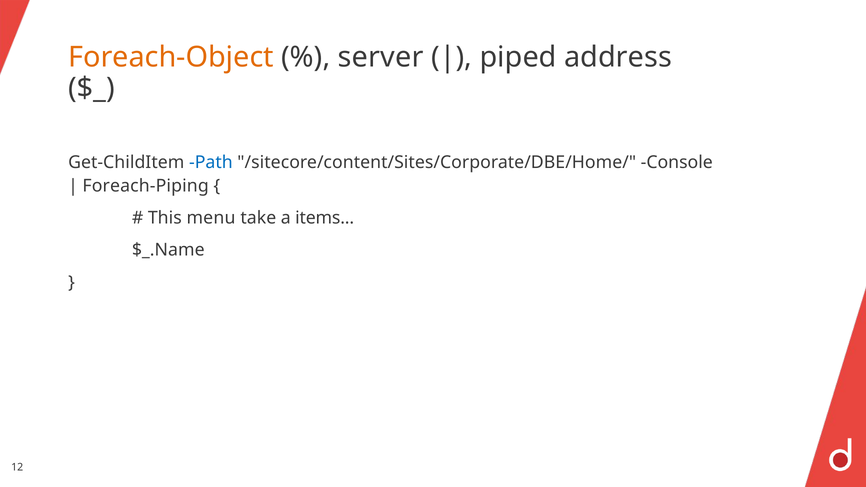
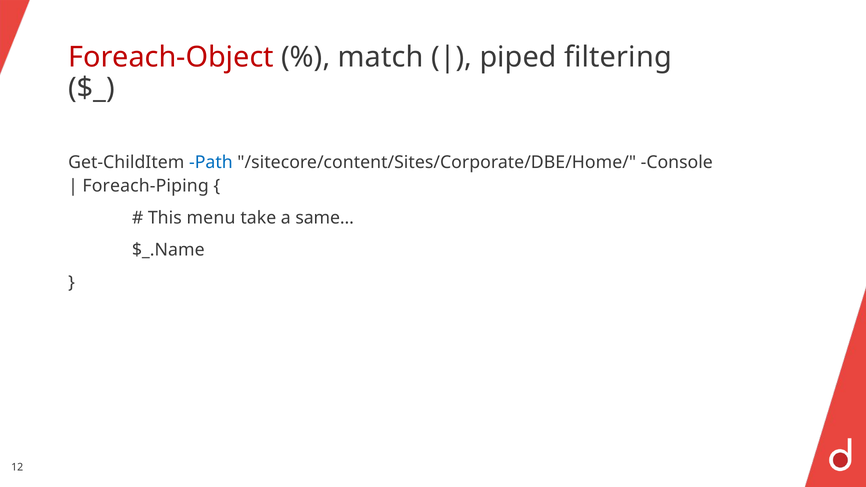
Foreach-Object colour: orange -> red
server: server -> match
address: address -> filtering
items: items -> same
